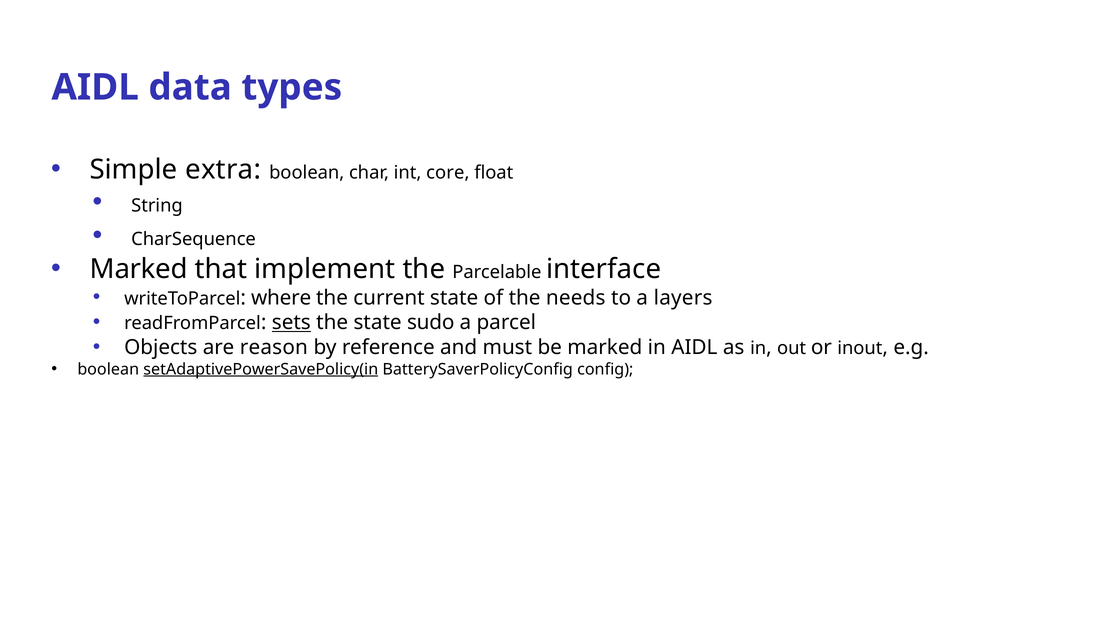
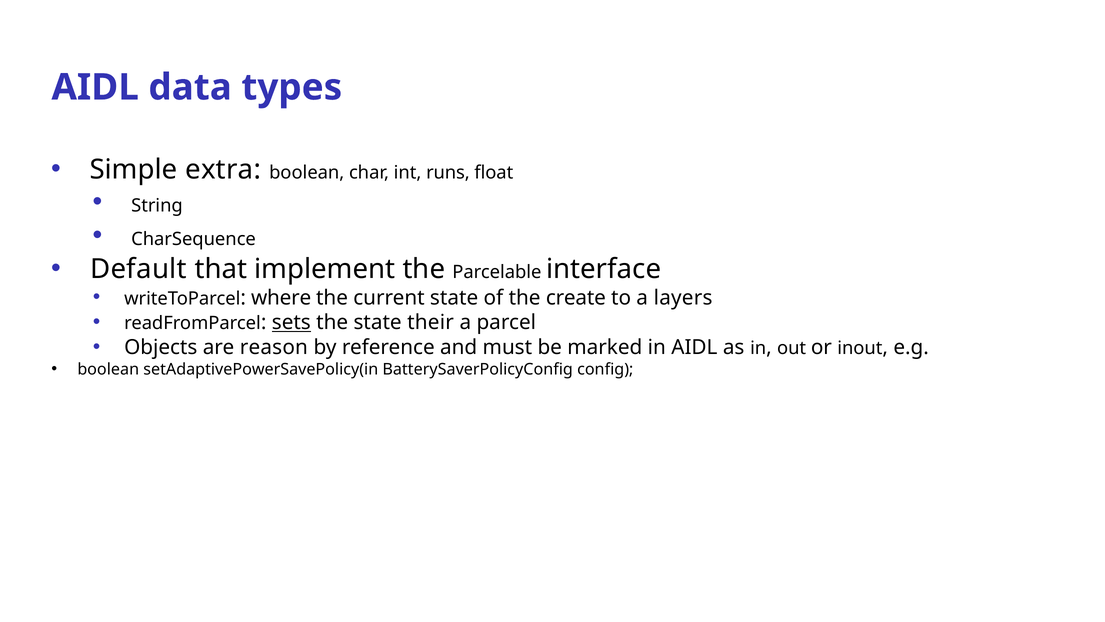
core: core -> runs
Marked at (139, 269): Marked -> Default
needs: needs -> create
sudo: sudo -> their
setAdaptivePowerSavePolicy(in underline: present -> none
